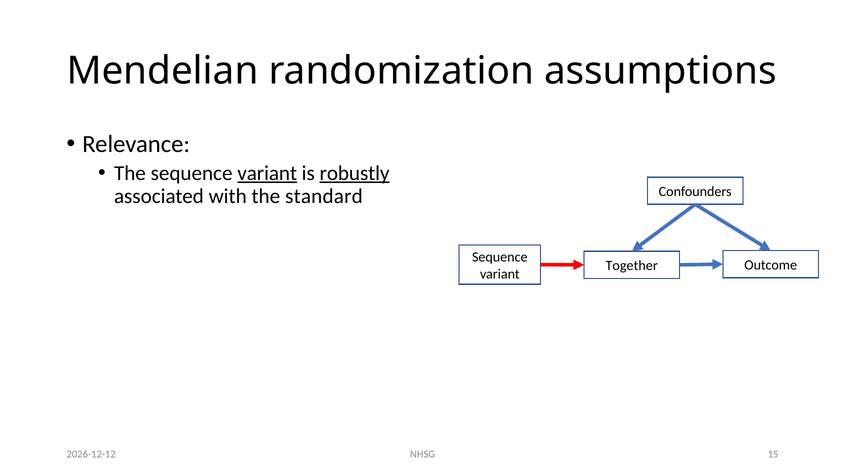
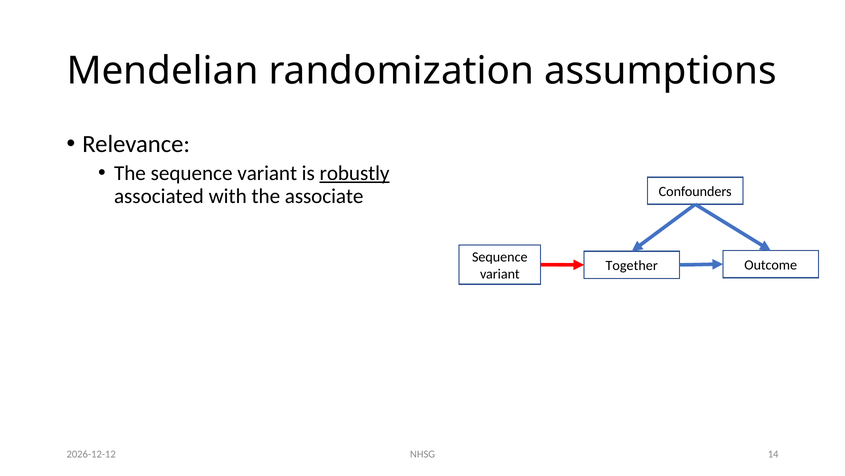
variant at (267, 173) underline: present -> none
standard: standard -> associate
15: 15 -> 14
